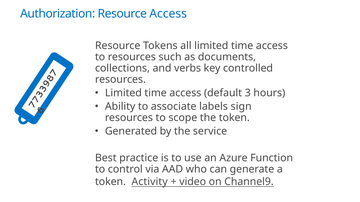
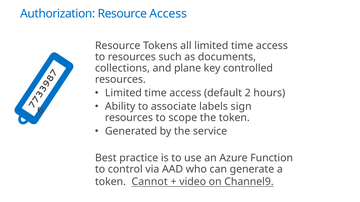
verbs: verbs -> plane
default 3: 3 -> 2
Activity: Activity -> Cannot
